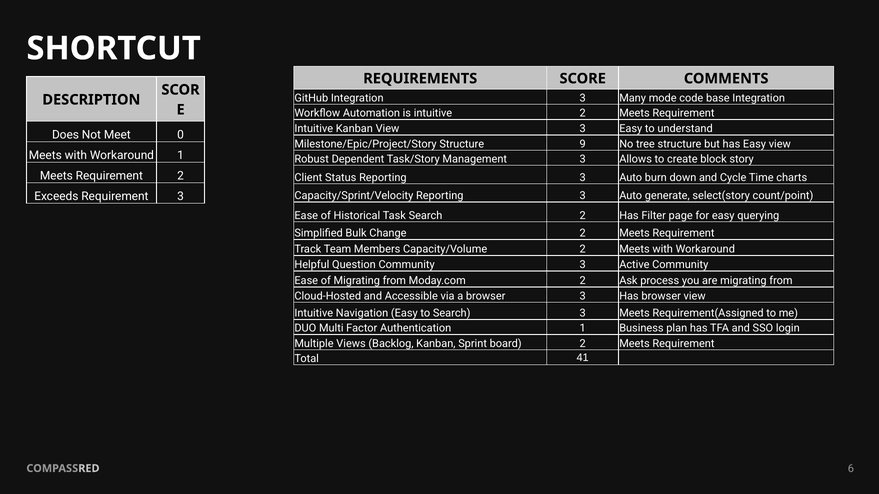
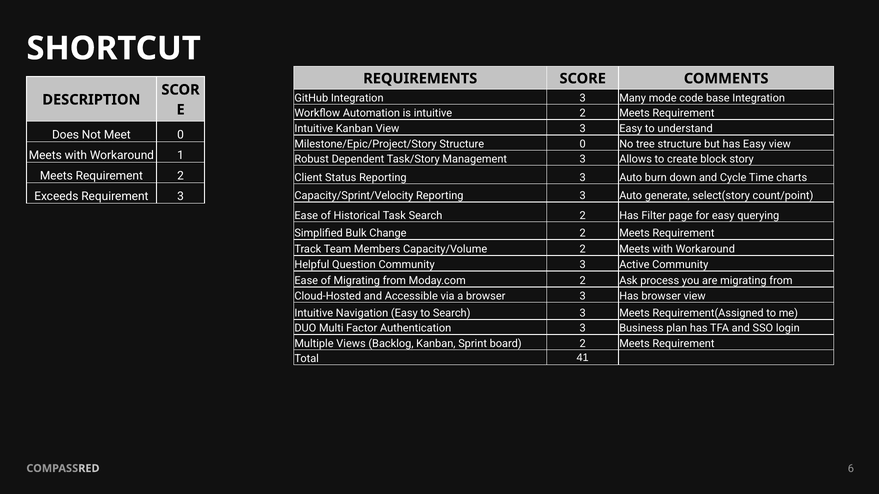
Structure 9: 9 -> 0
Authentication 1: 1 -> 3
